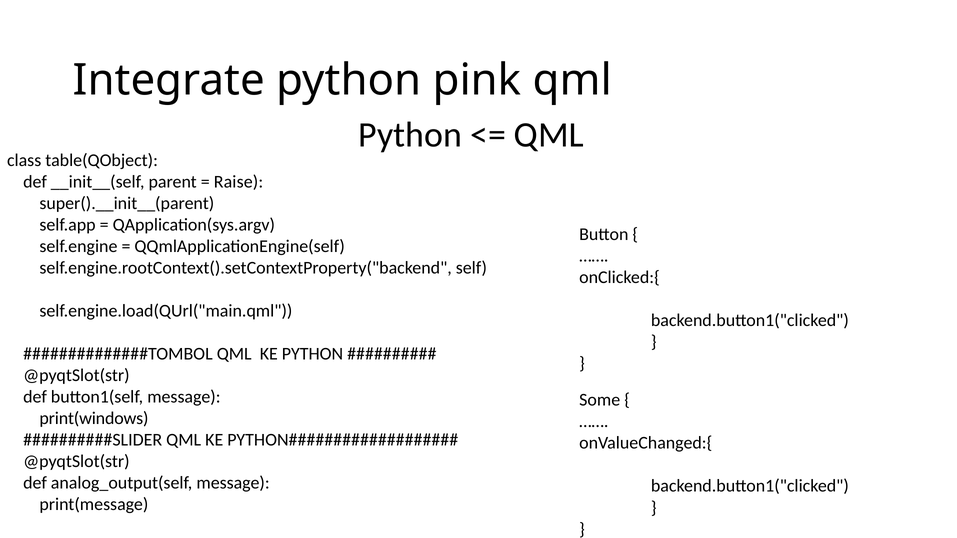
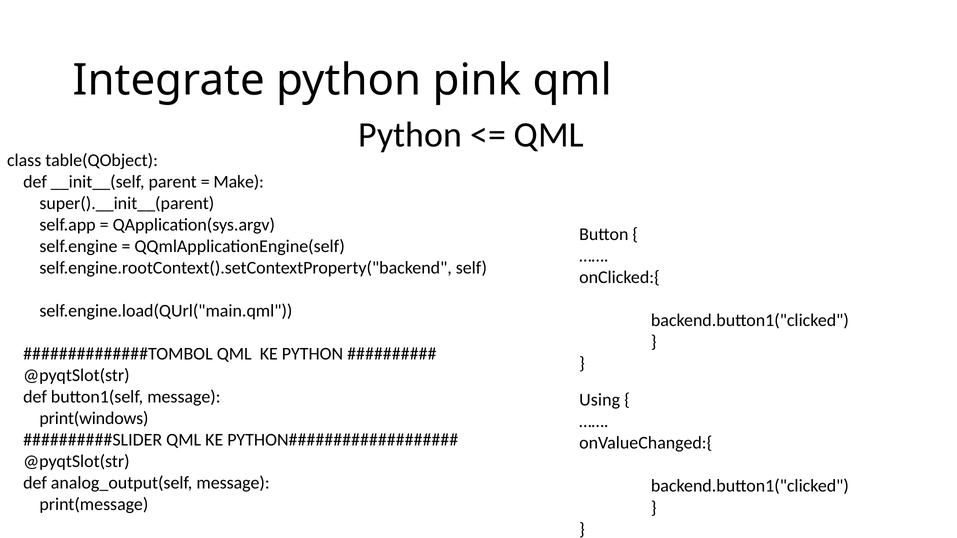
Raise: Raise -> Make
Some: Some -> Using
